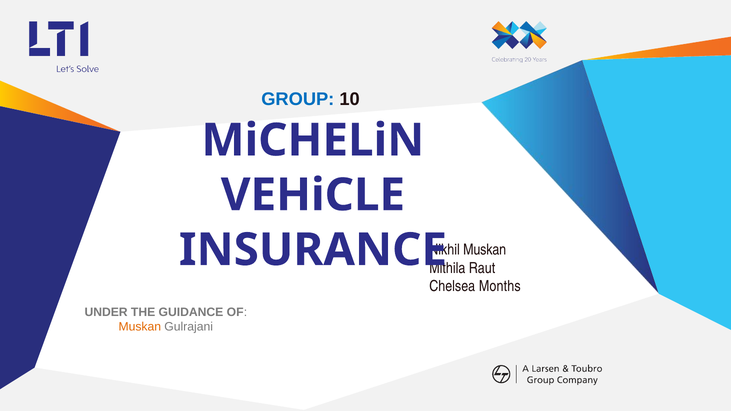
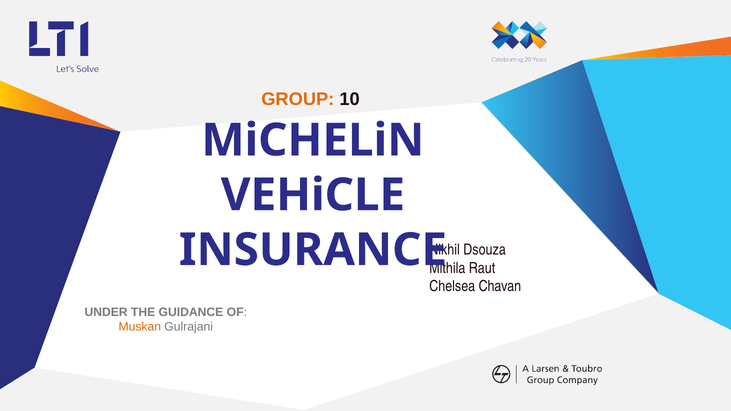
GROUP colour: blue -> orange
Muskan at (485, 250): Muskan -> Dsouza
Months: Months -> Chavan
